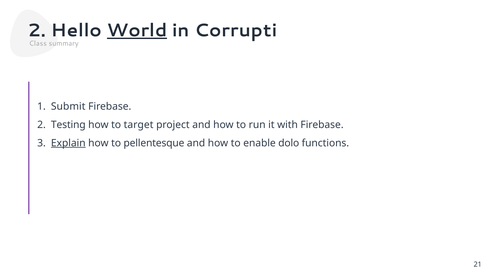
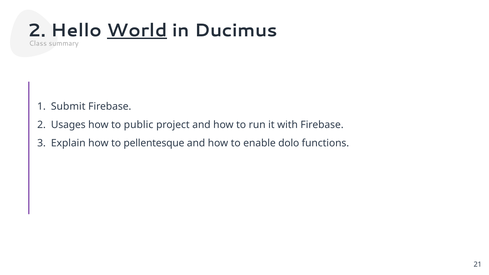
Corrupti: Corrupti -> Ducimus
Testing: Testing -> Usages
target: target -> public
Explain underline: present -> none
